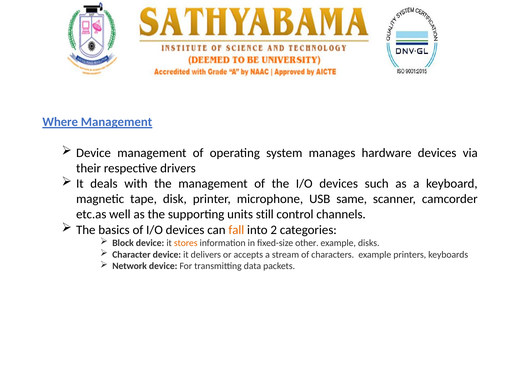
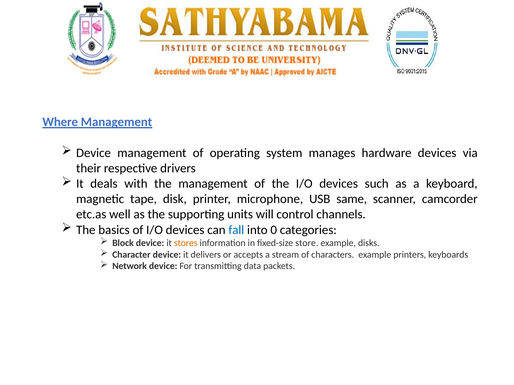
still: still -> will
fall colour: orange -> blue
2: 2 -> 0
other: other -> store
